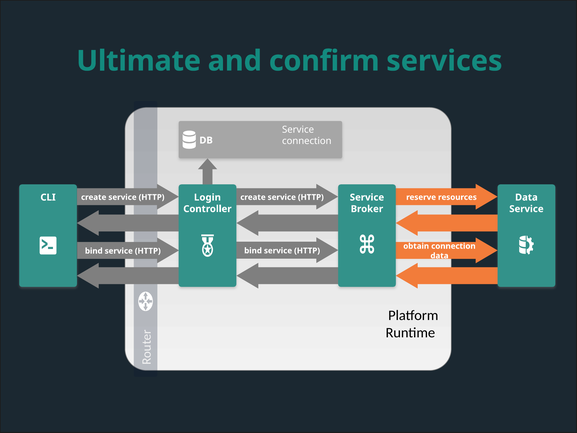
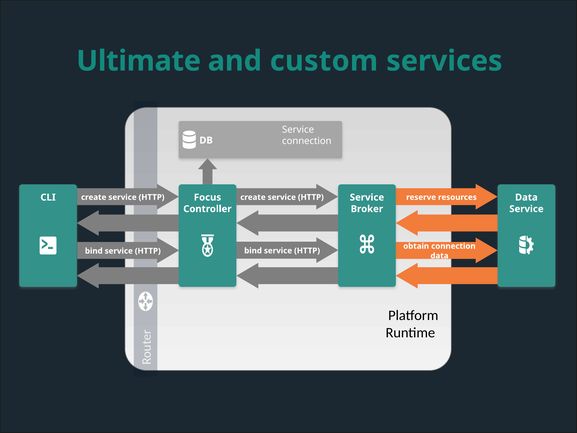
confirm: confirm -> custom
Login: Login -> Focus
